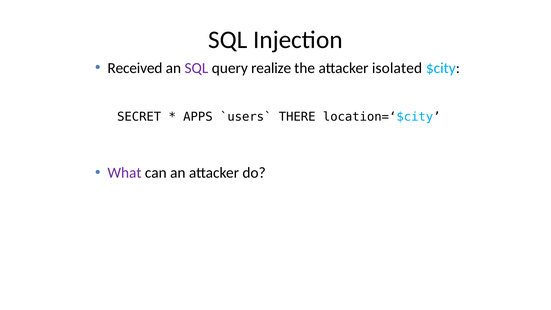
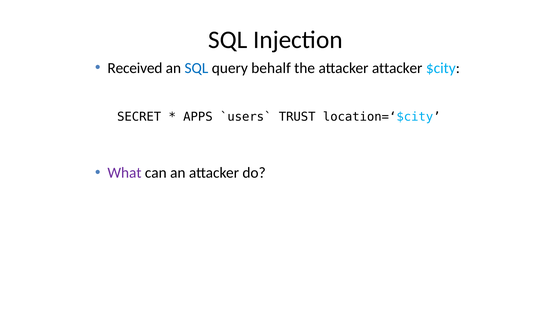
SQL at (196, 68) colour: purple -> blue
realize: realize -> behalf
attacker isolated: isolated -> attacker
THERE: THERE -> TRUST
